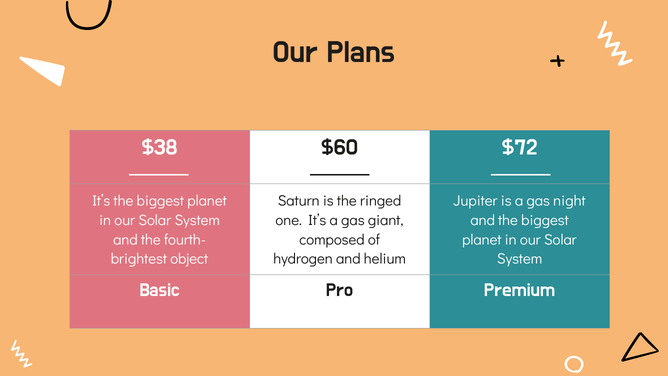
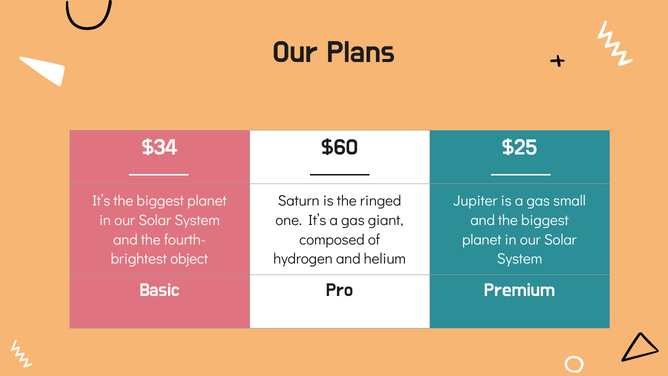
$38: $38 -> $34
$72: $72 -> $25
night: night -> small
